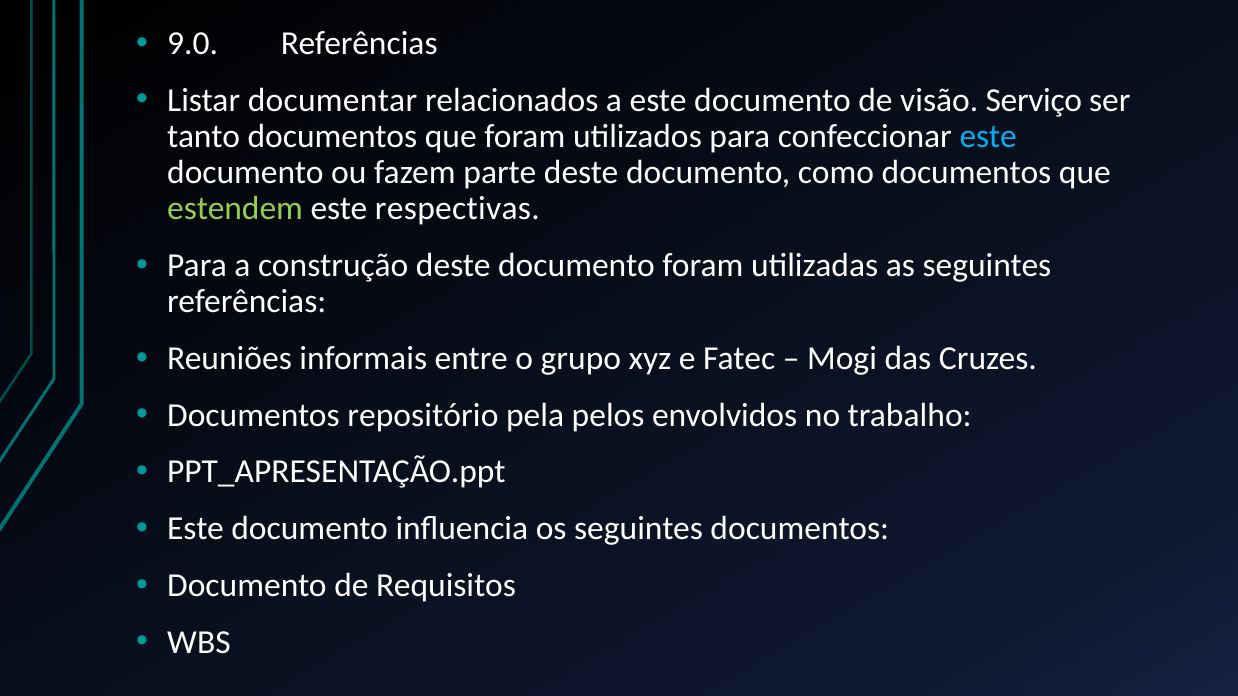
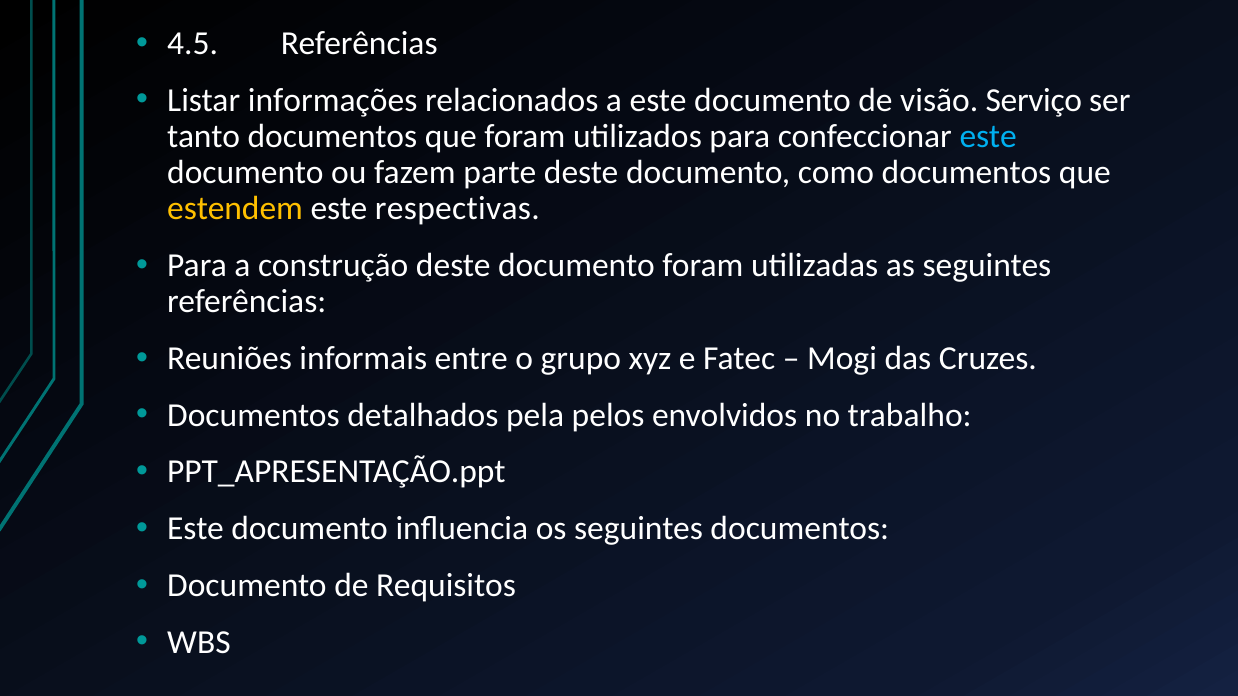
9.0: 9.0 -> 4.5
documentar: documentar -> informações
estendem colour: light green -> yellow
repositório: repositório -> detalhados
